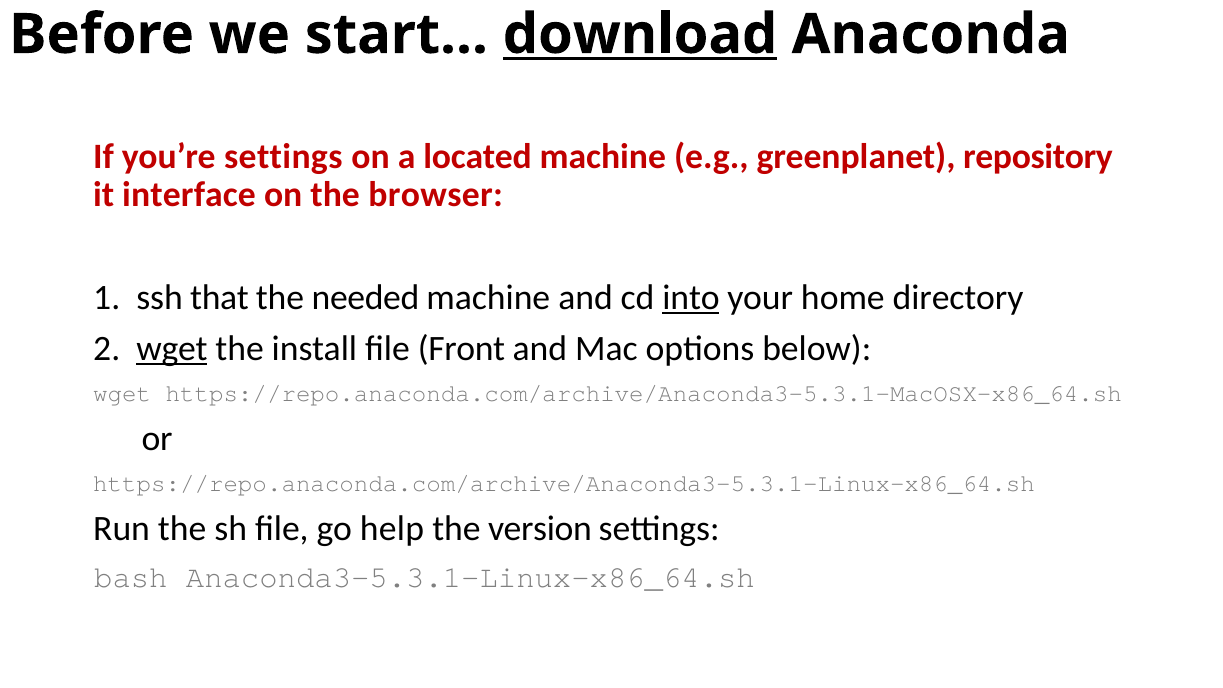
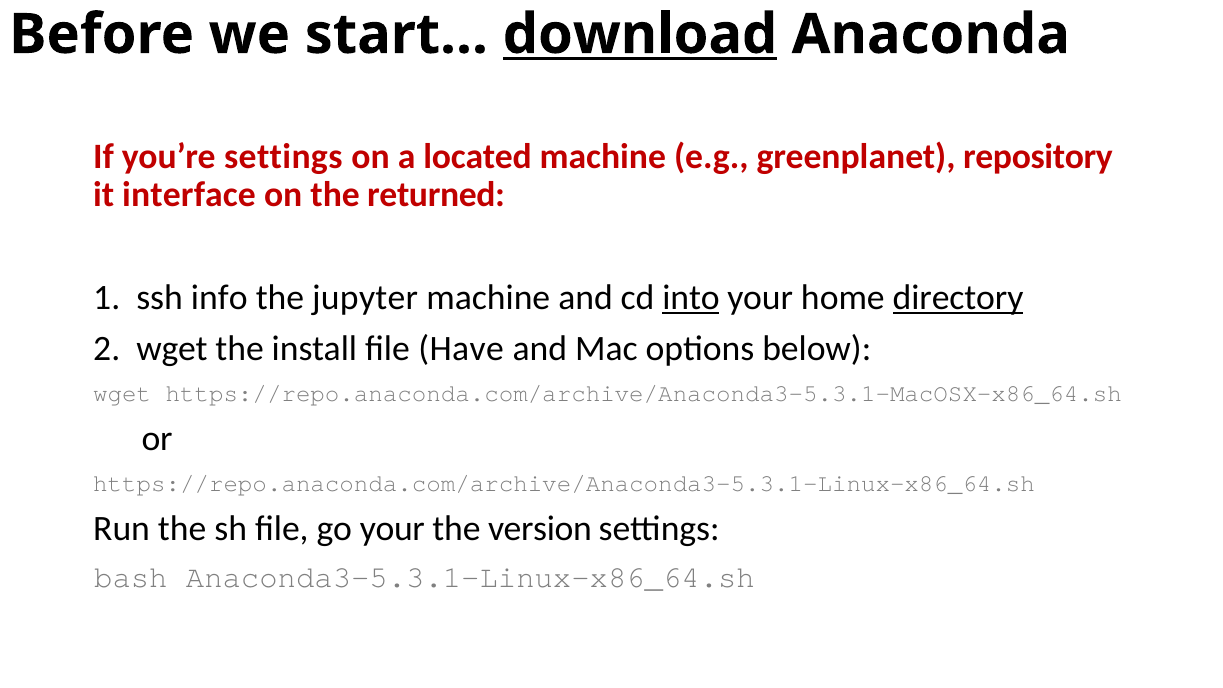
browser: browser -> returned
that: that -> info
needed: needed -> jupyter
directory underline: none -> present
wget at (172, 349) underline: present -> none
Front: Front -> Have
go help: help -> your
